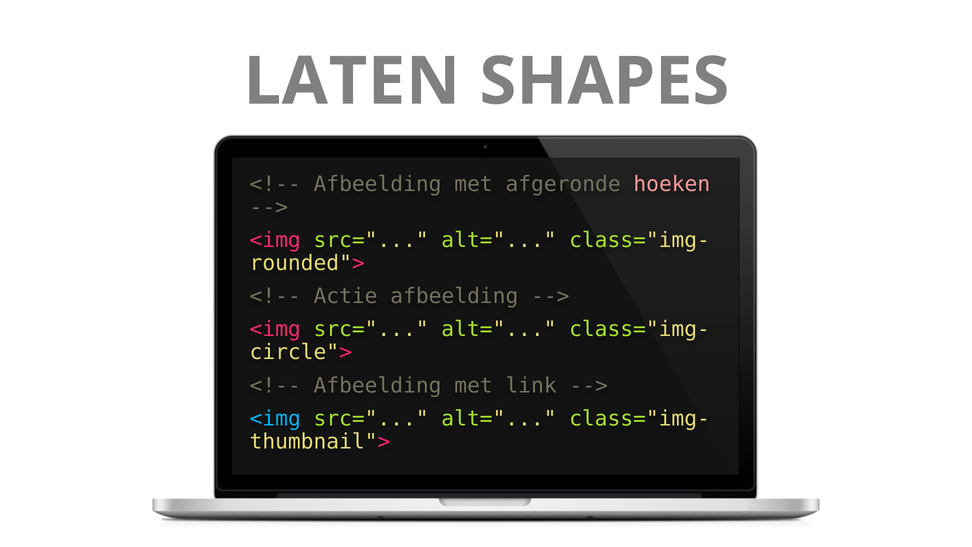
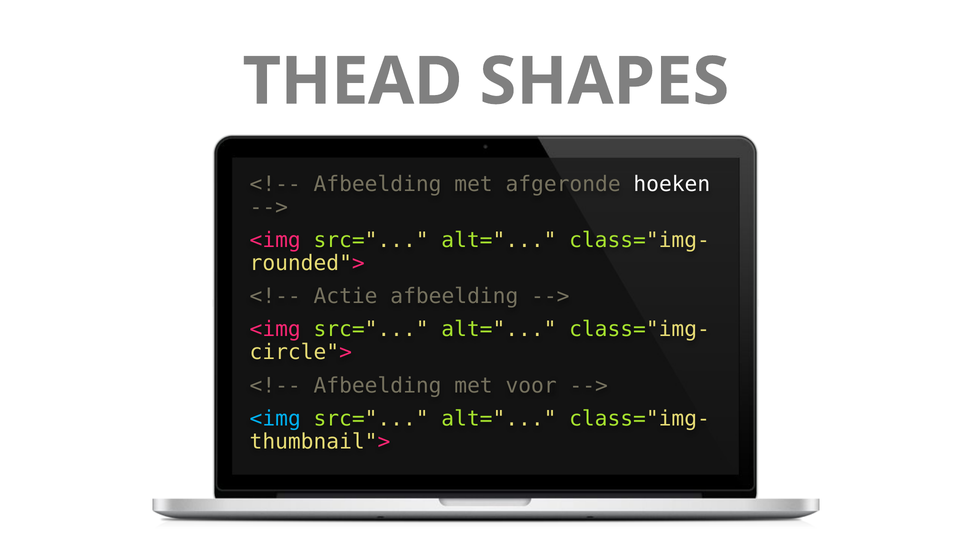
LATEN: LATEN -> THEAD
hoeken colour: pink -> white
link: link -> voor
